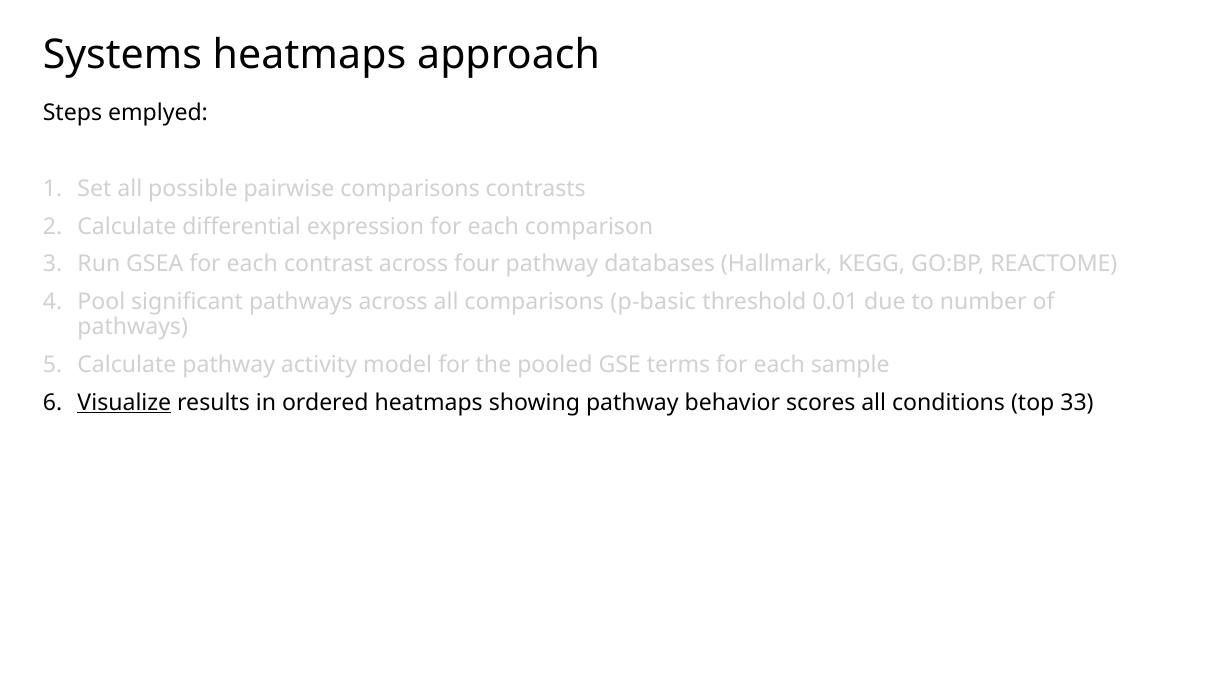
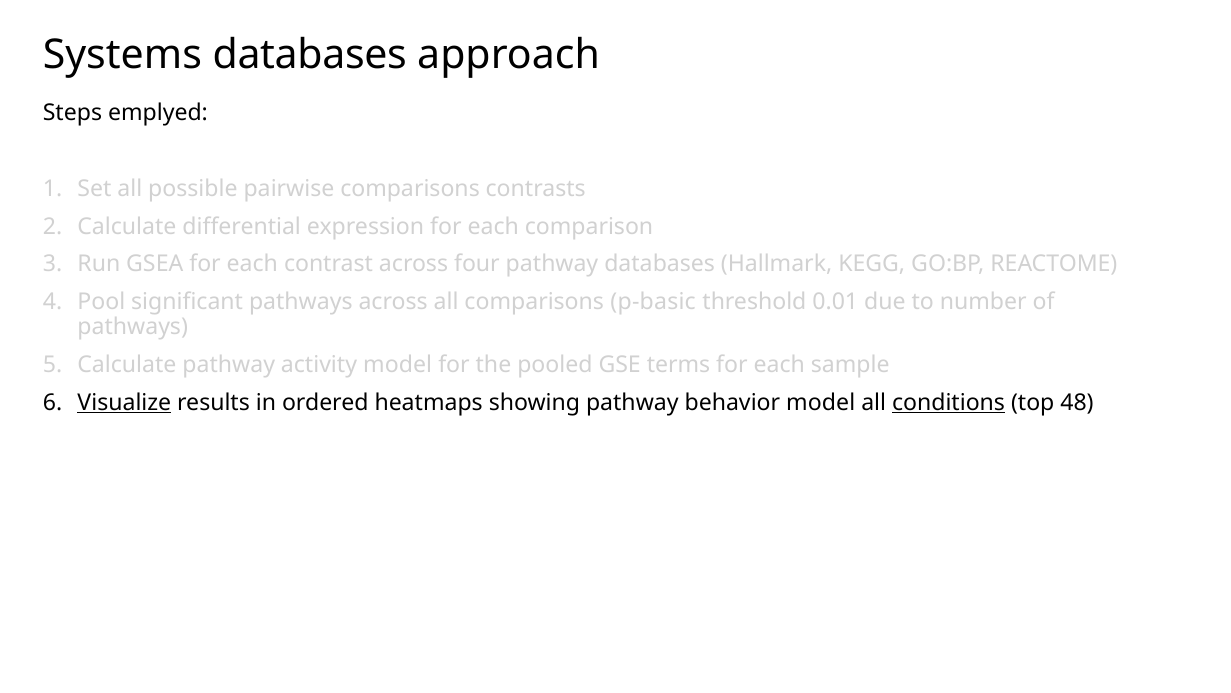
Systems heatmaps: heatmaps -> databases
behavior scores: scores -> model
conditions underline: none -> present
33: 33 -> 48
